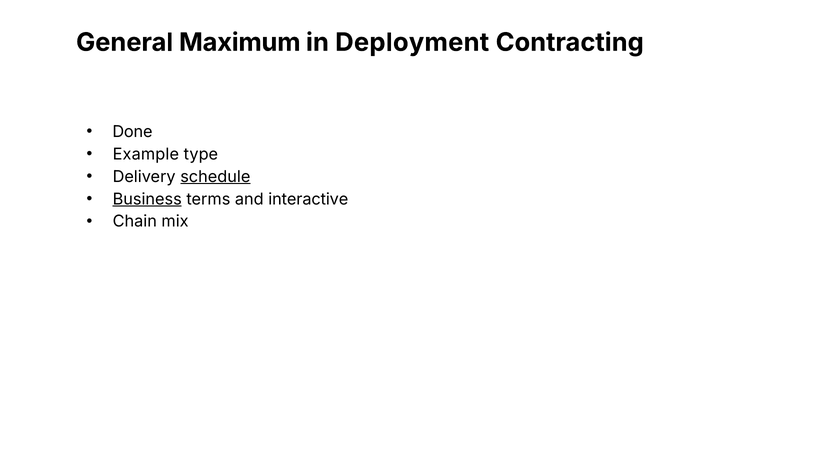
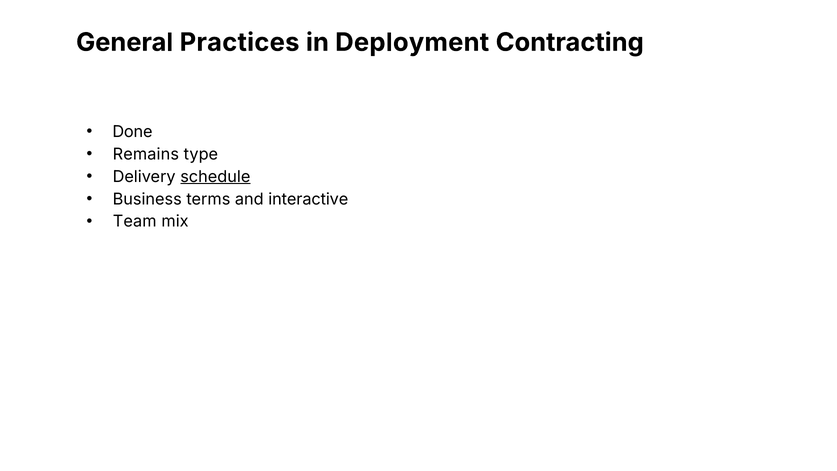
Maximum: Maximum -> Practices
Example: Example -> Remains
Business underline: present -> none
Chain: Chain -> Team
